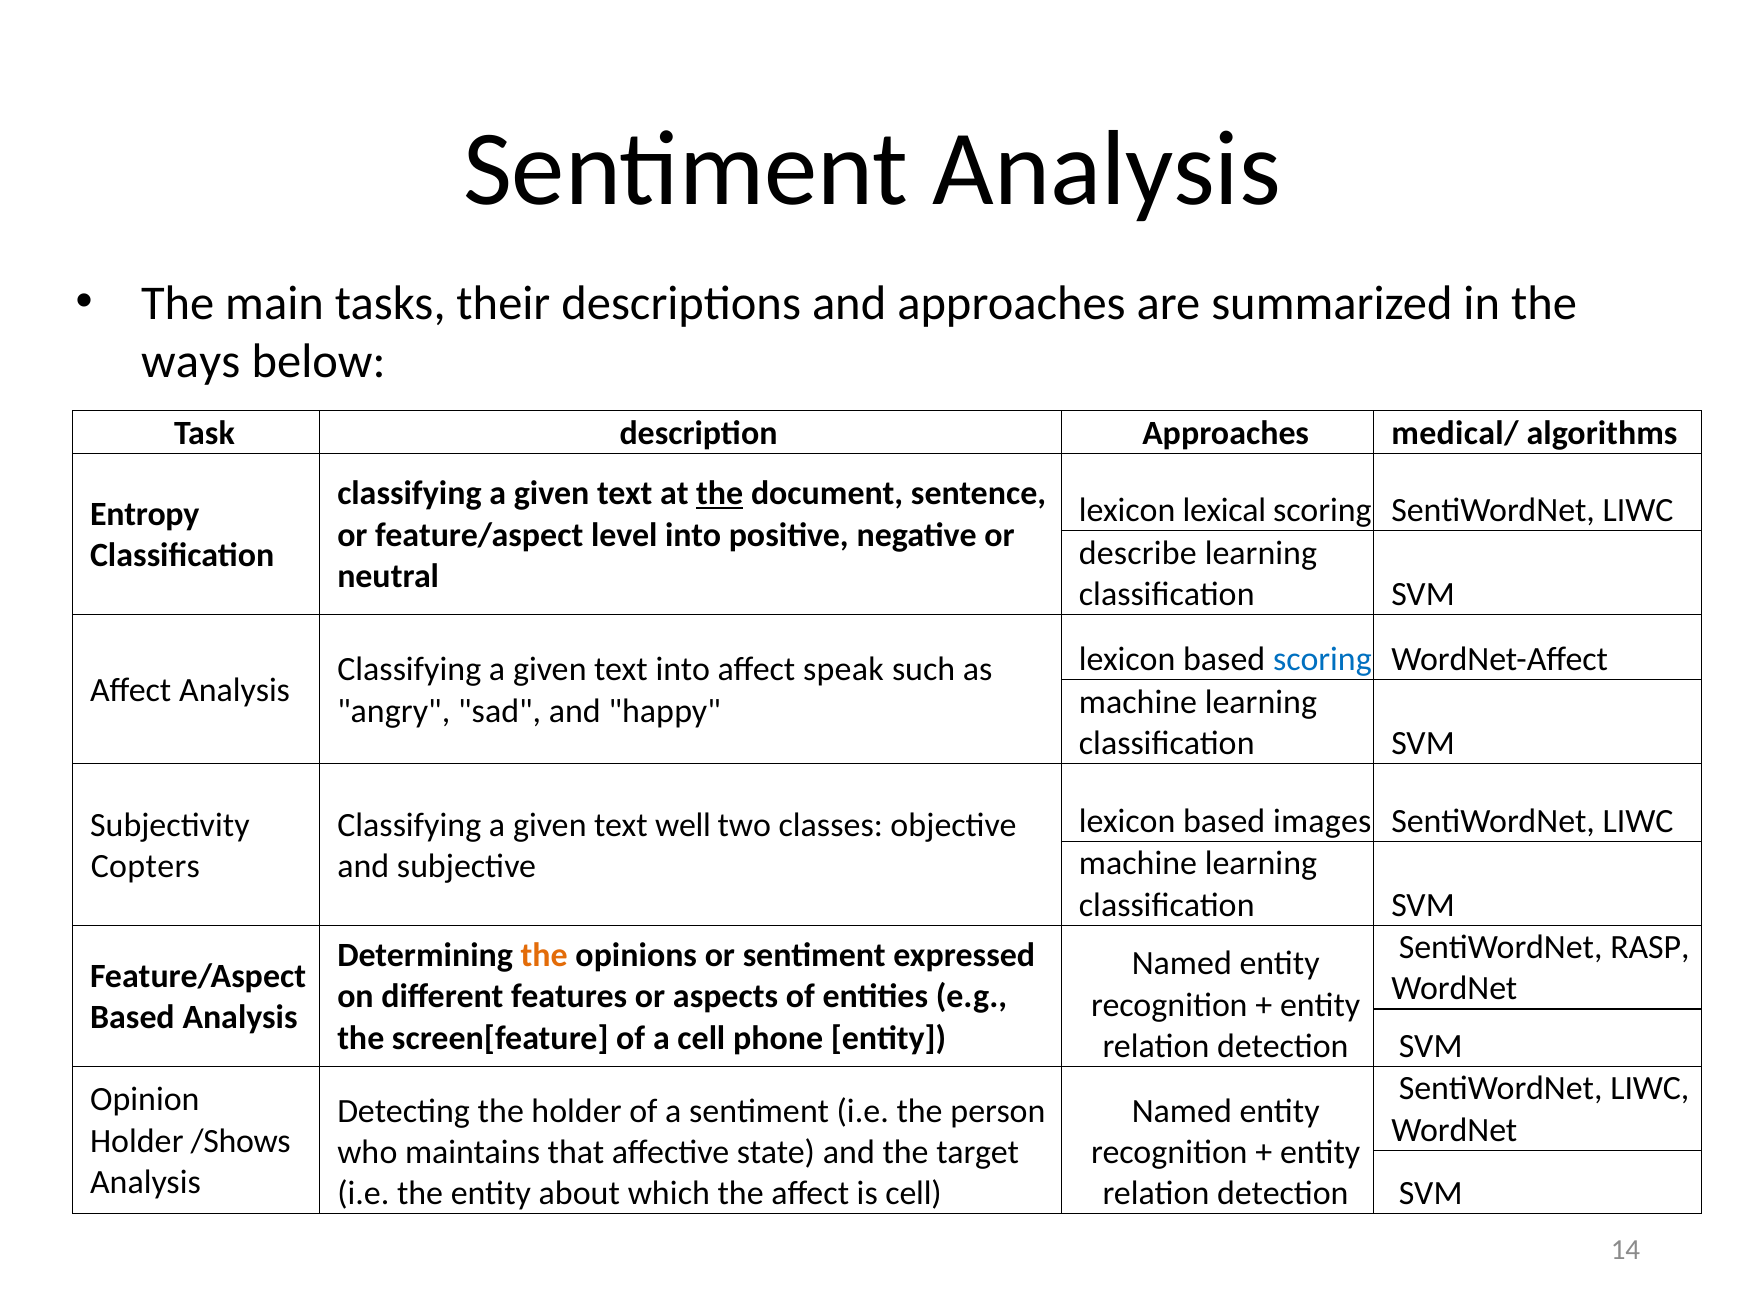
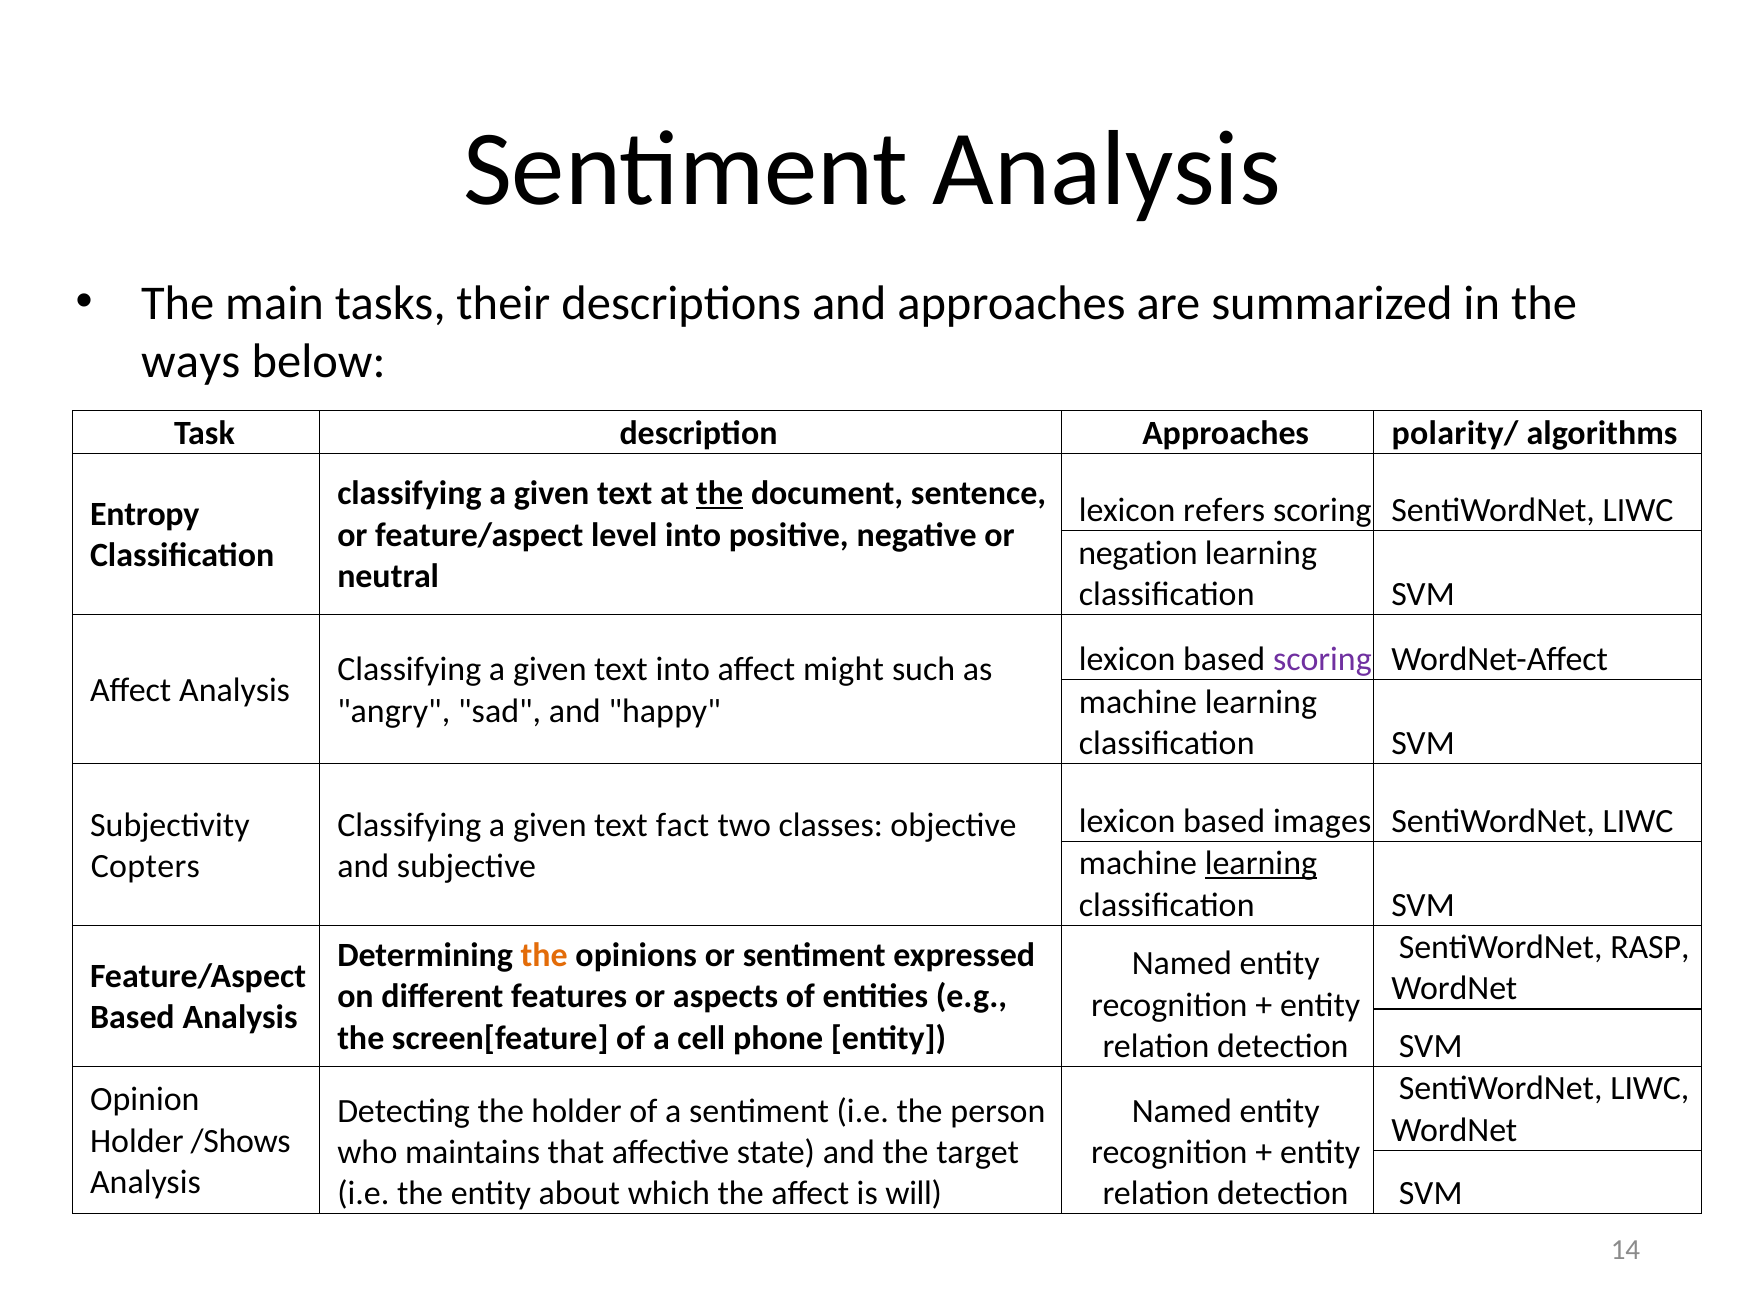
medical/: medical/ -> polarity/
lexical: lexical -> refers
describe: describe -> negation
scoring at (1322, 660) colour: blue -> purple
speak: speak -> might
well: well -> fact
learning at (1261, 863) underline: none -> present
is cell: cell -> will
